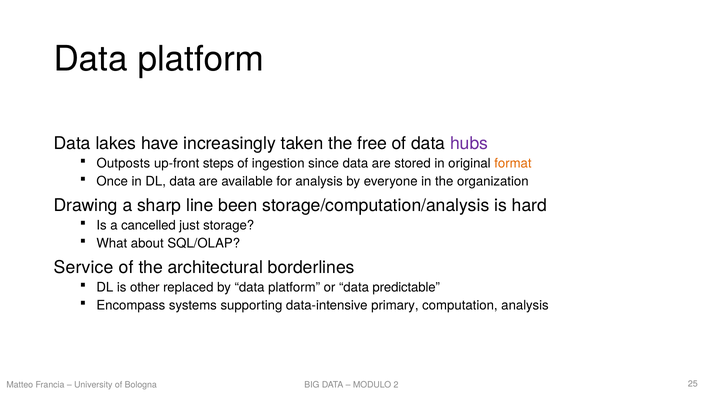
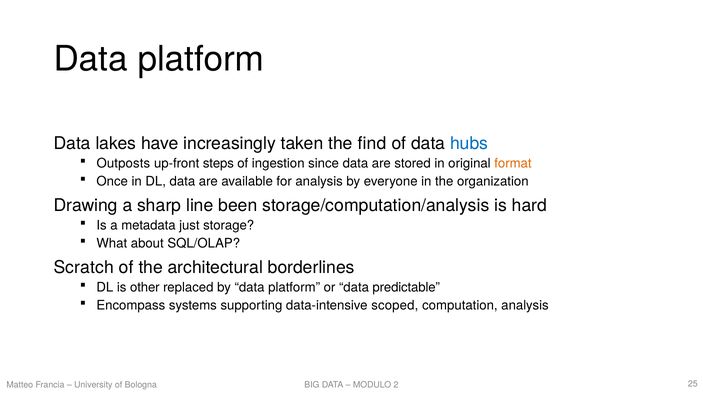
free: free -> find
hubs colour: purple -> blue
cancelled: cancelled -> metadata
Service: Service -> Scratch
primary: primary -> scoped
